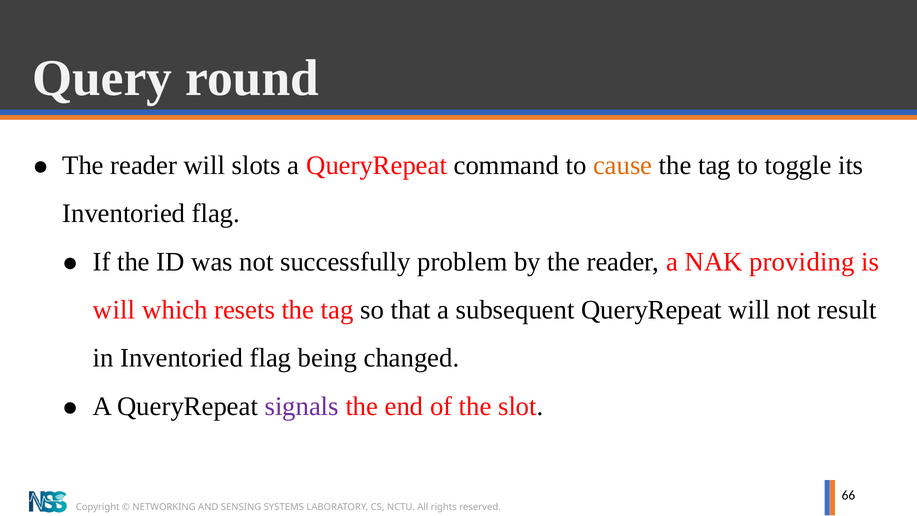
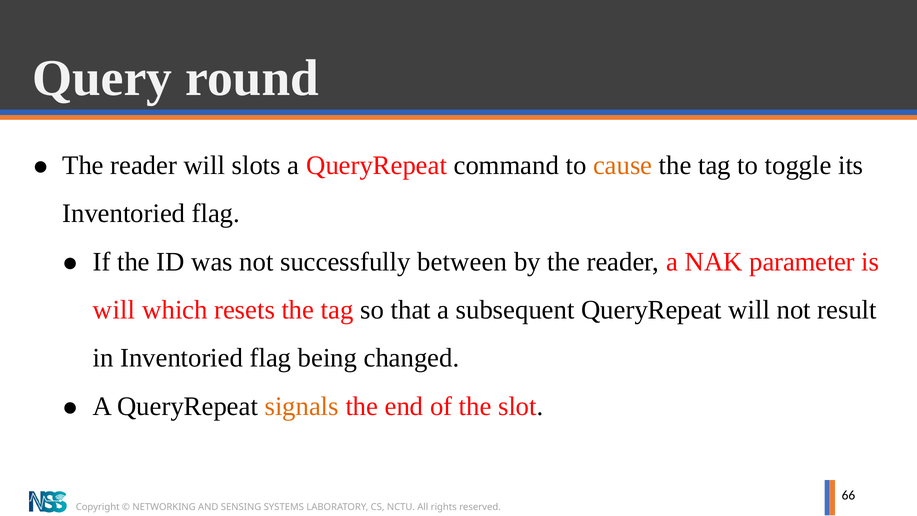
problem: problem -> between
providing: providing -> parameter
signals colour: purple -> orange
